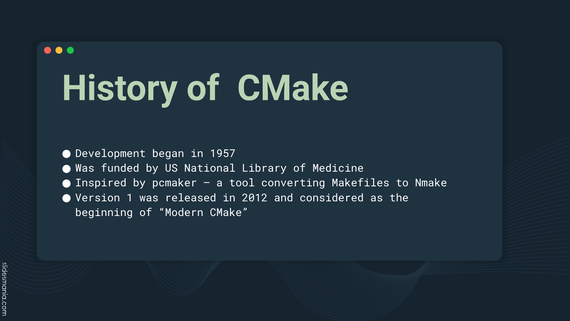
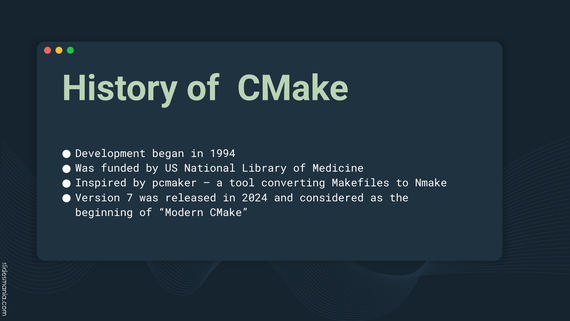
1957: 1957 -> 1994
1: 1 -> 7
2012: 2012 -> 2024
